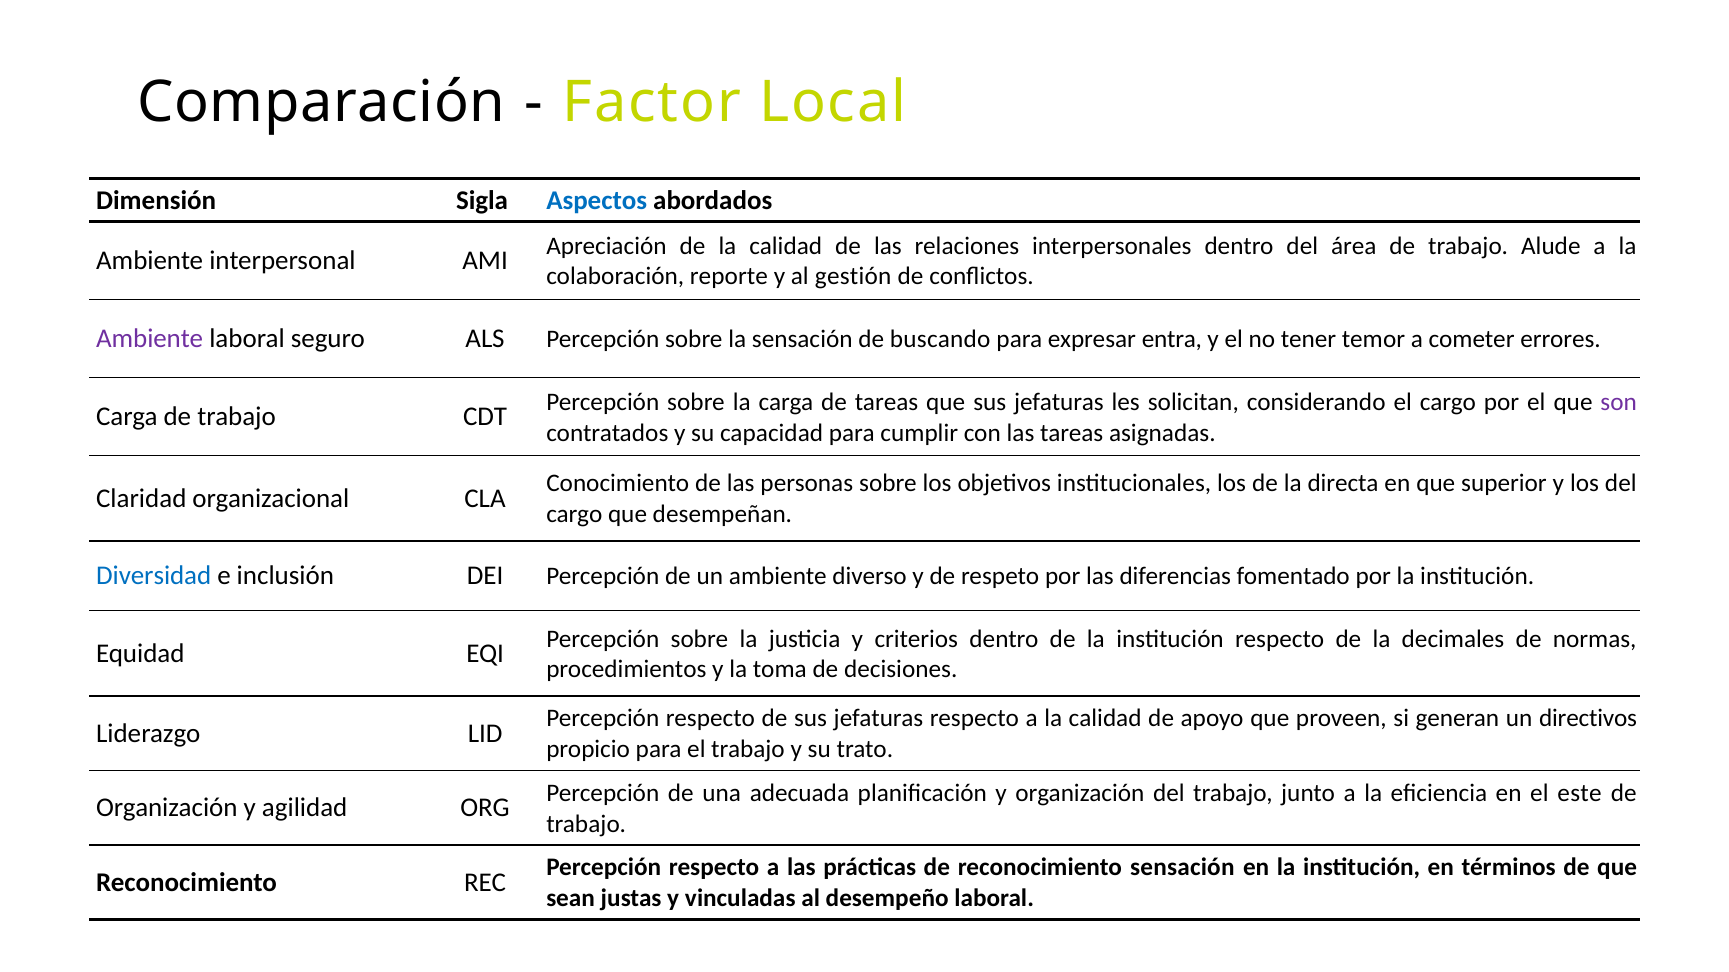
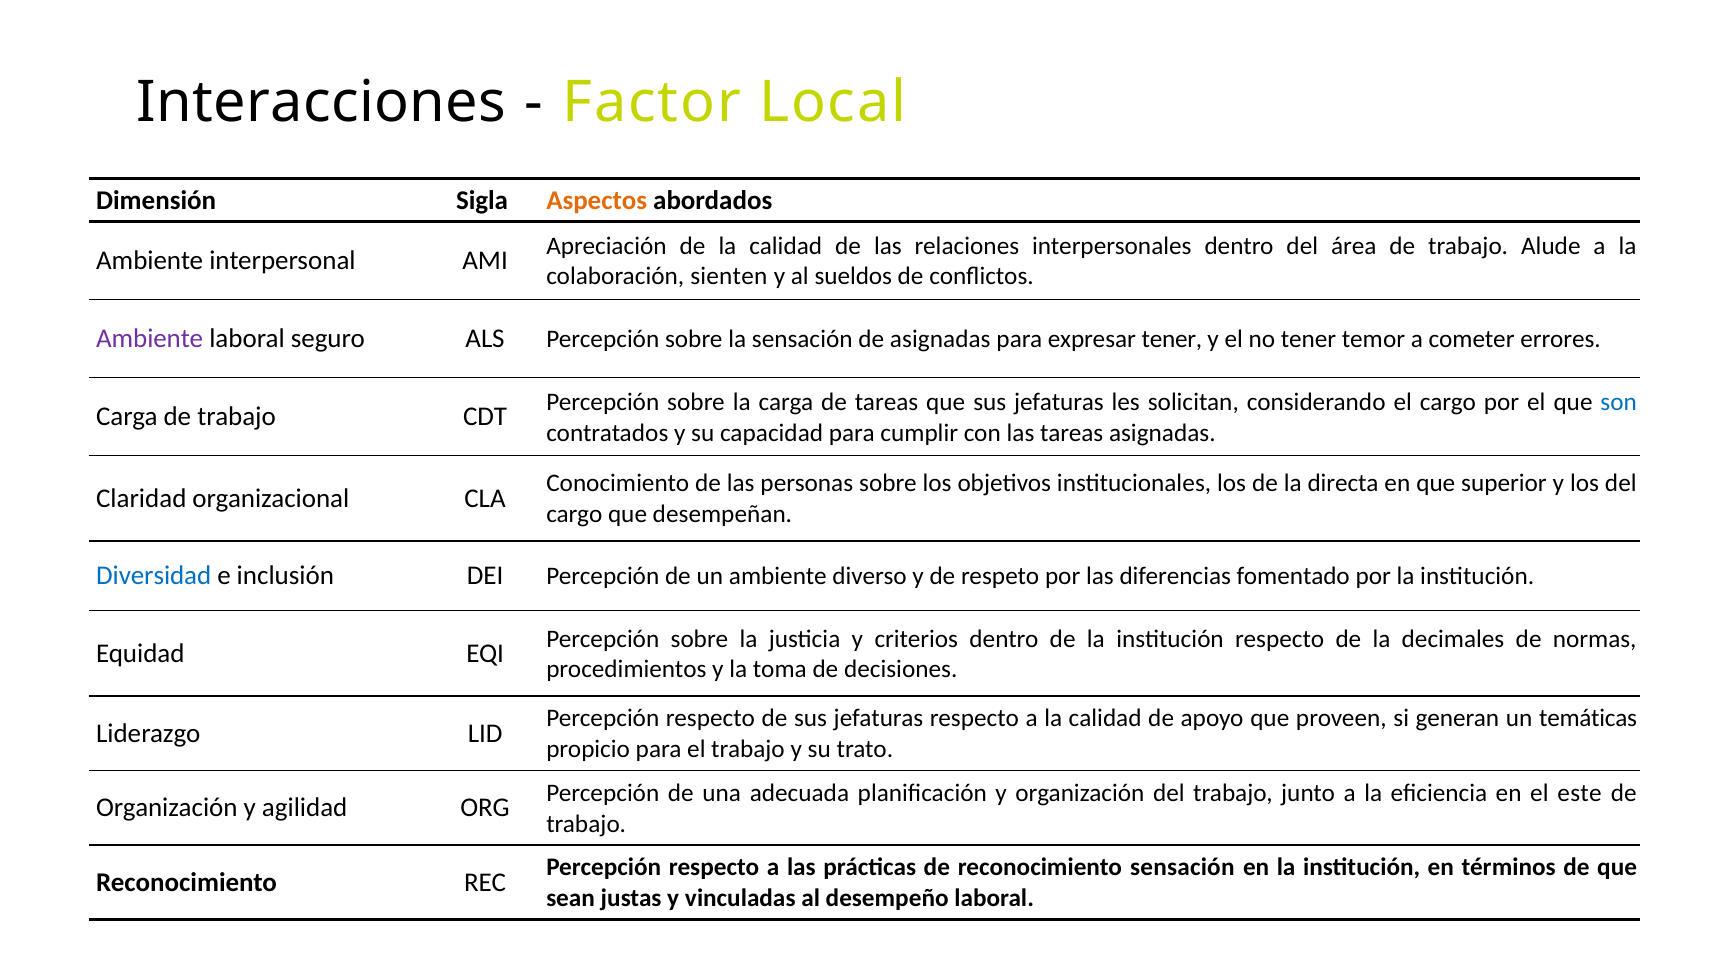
Comparación: Comparación -> Interacciones
Aspectos colour: blue -> orange
reporte: reporte -> sienten
gestión: gestión -> sueldos
de buscando: buscando -> asignadas
expresar entra: entra -> tener
son colour: purple -> blue
directivos: directivos -> temáticas
